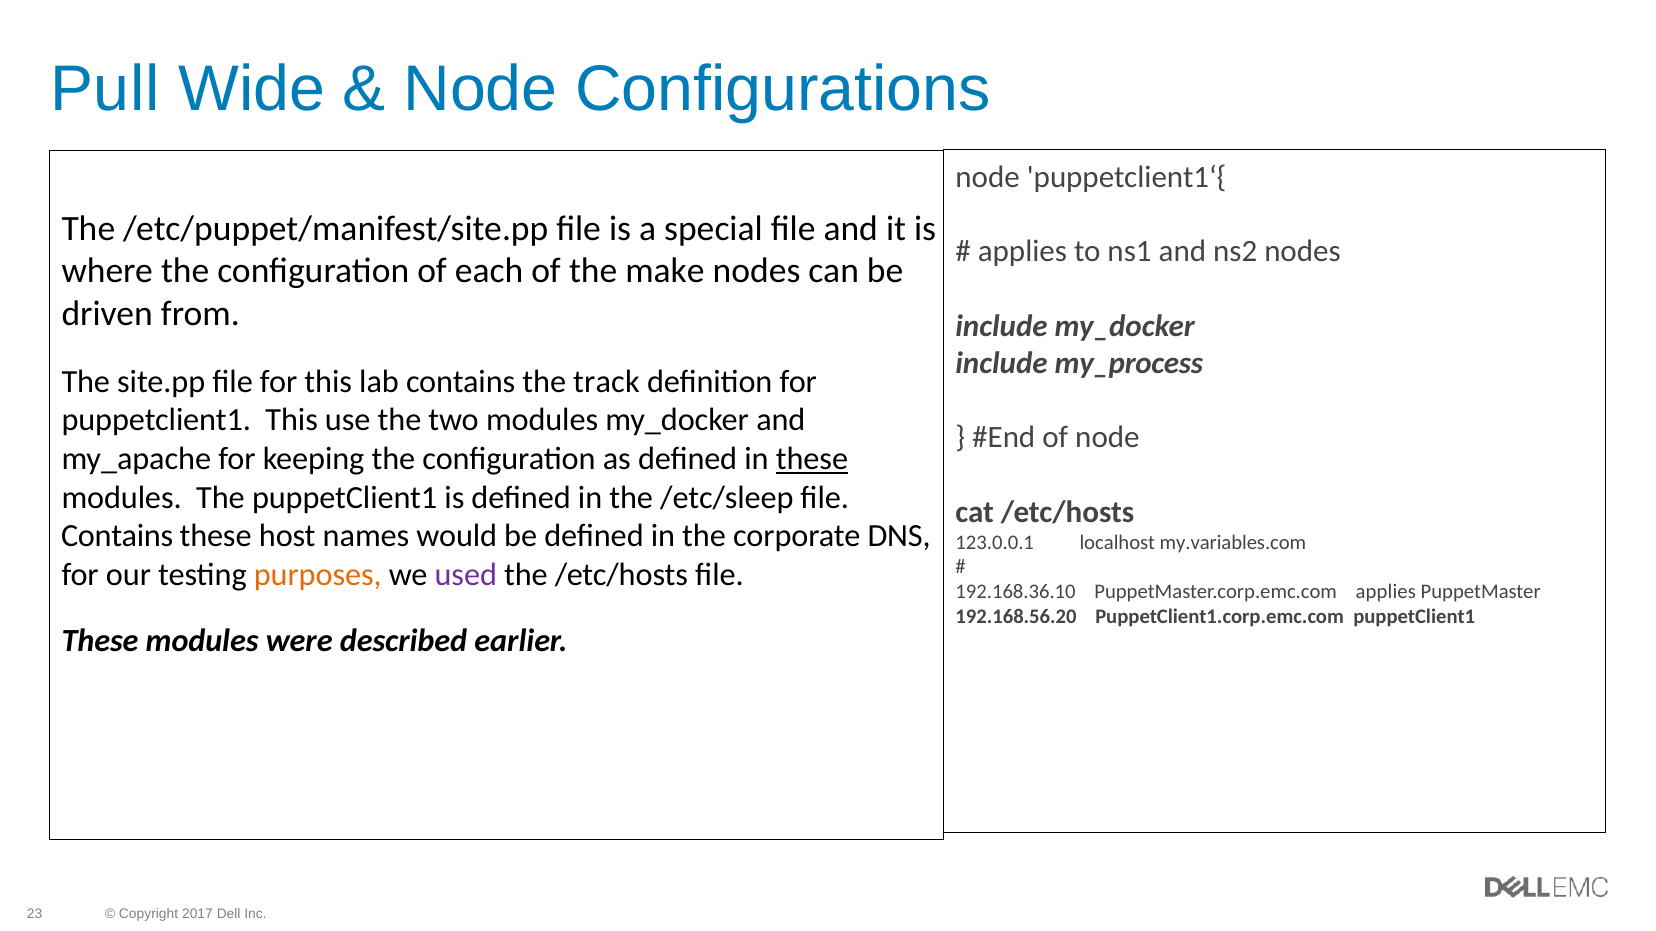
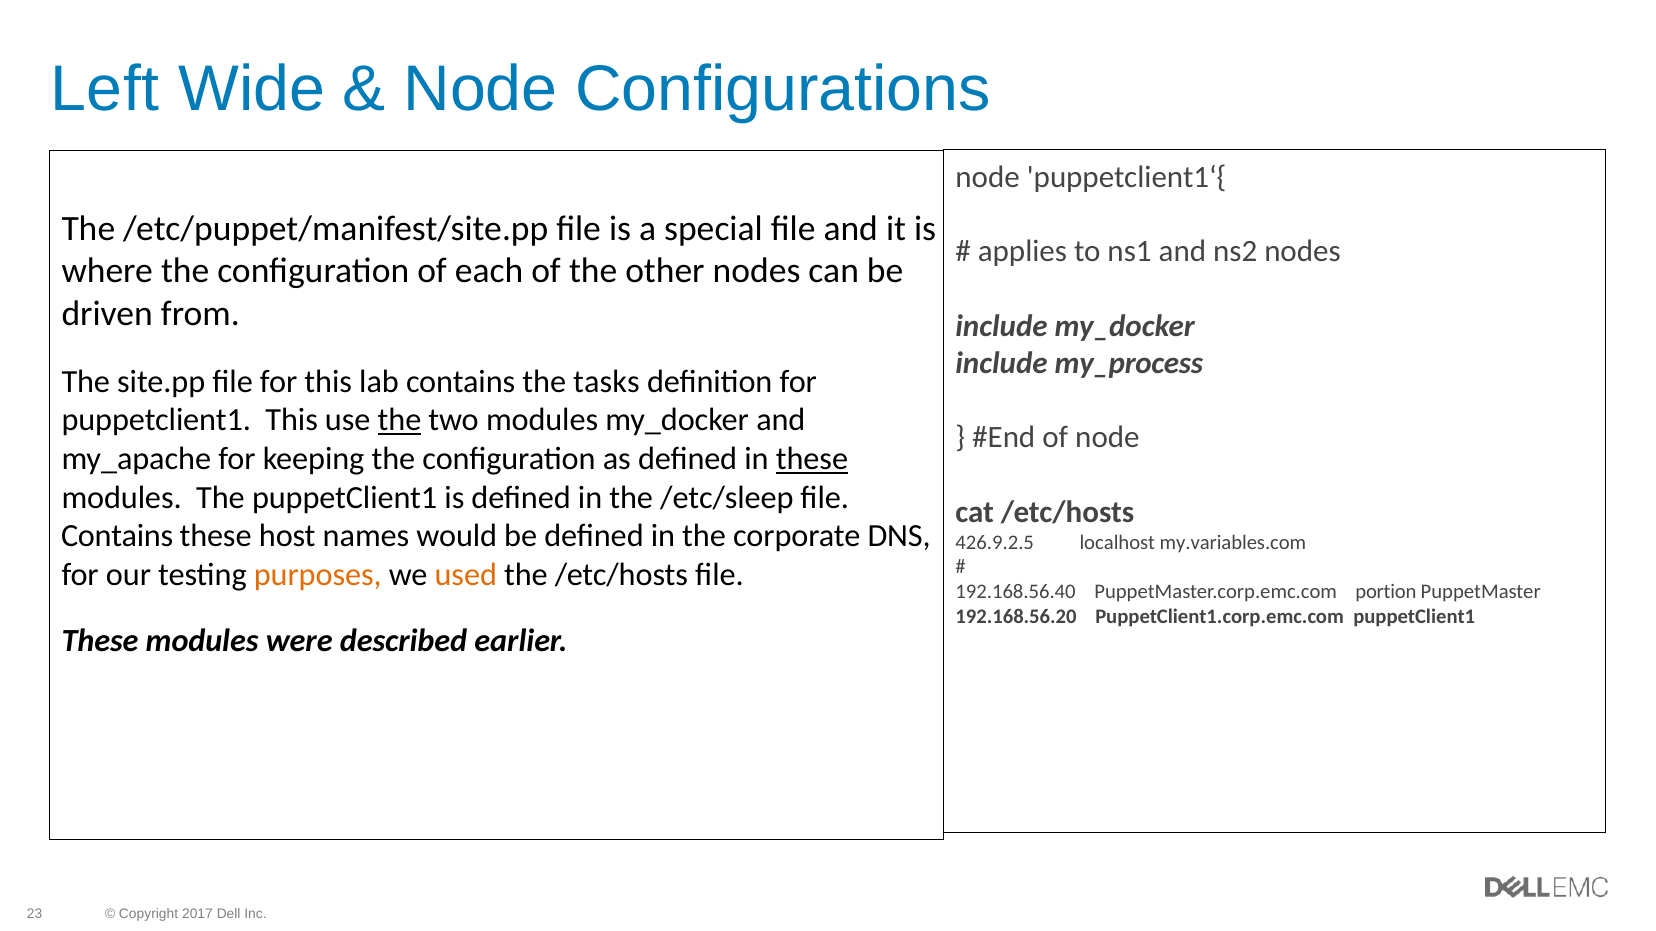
Pull: Pull -> Left
make: make -> other
track: track -> tasks
the at (399, 420) underline: none -> present
123.0.0.1: 123.0.0.1 -> 426.9.2.5
used colour: purple -> orange
192.168.36.10: 192.168.36.10 -> 192.168.56.40
PuppetMaster.corp.emc.com applies: applies -> portion
